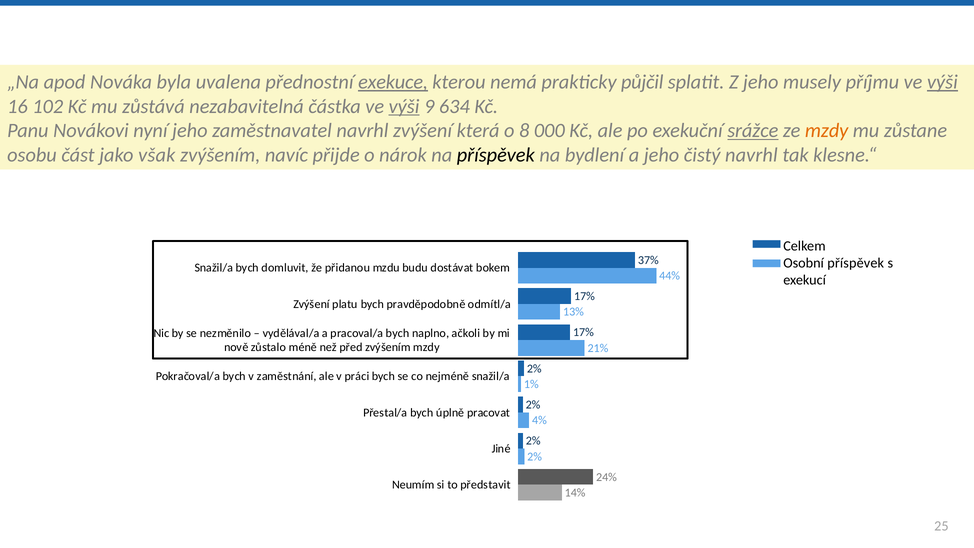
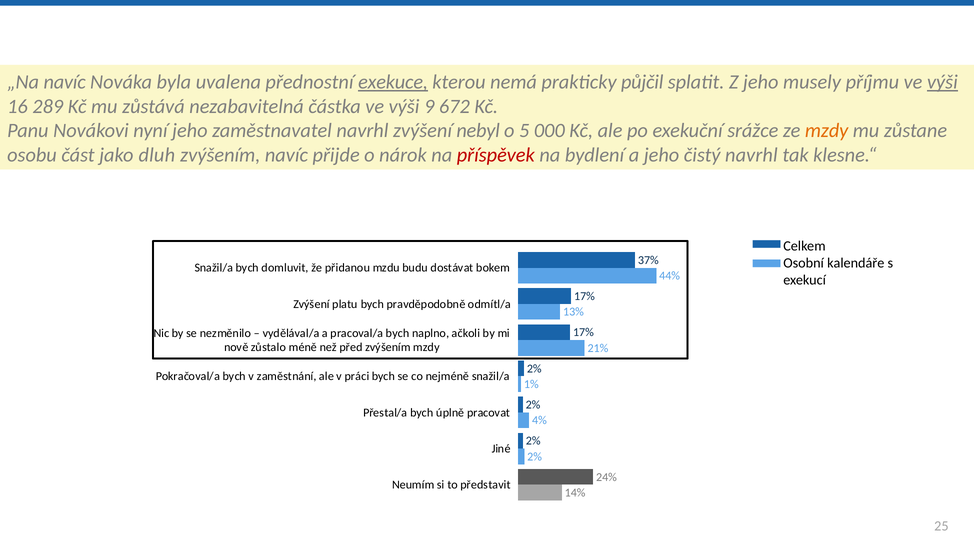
„Na apod: apod -> navíc
102: 102 -> 289
výši at (404, 106) underline: present -> none
634: 634 -> 672
která: která -> nebyl
8: 8 -> 5
srážce underline: present -> none
však: však -> dluh
příspěvek at (496, 155) colour: black -> red
Osobní příspěvek: příspěvek -> kalendáře
